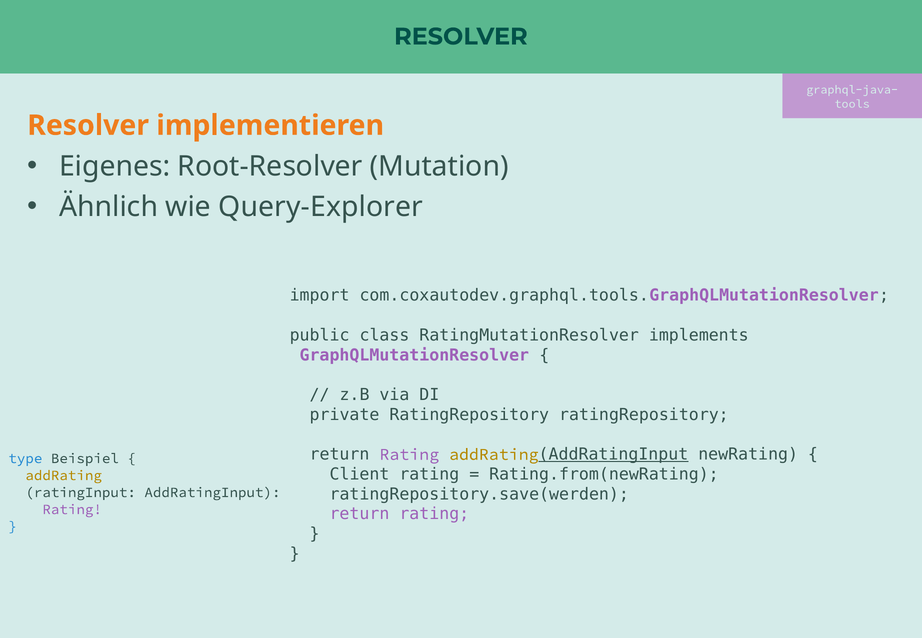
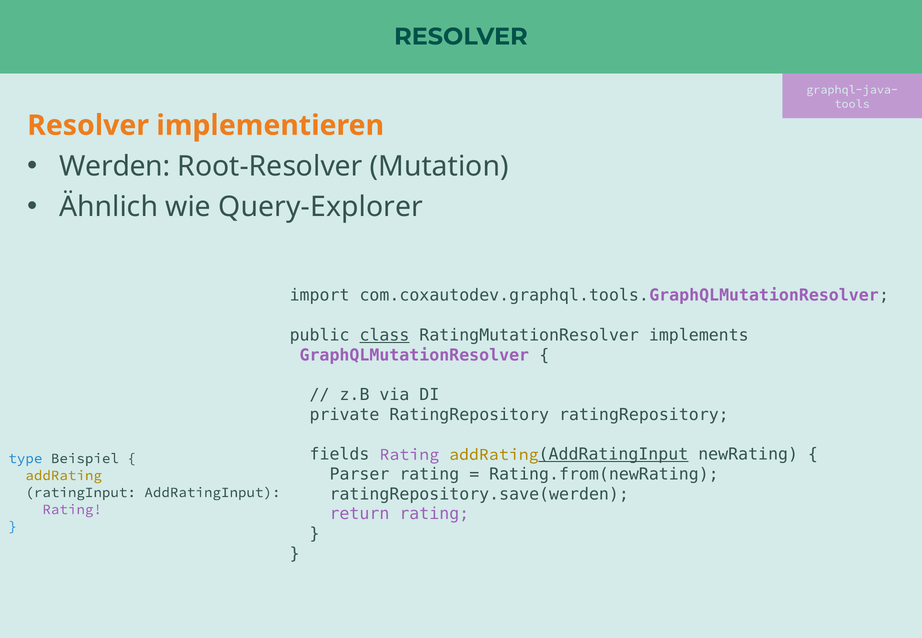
Eigenes: Eigenes -> Werden
class underline: none -> present
return at (339, 455): return -> fields
Client: Client -> Parser
